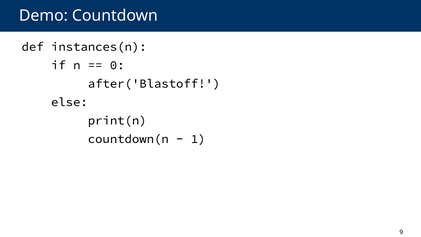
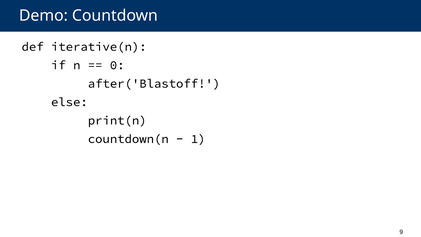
instances(n: instances(n -> iterative(n
